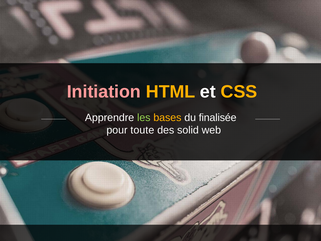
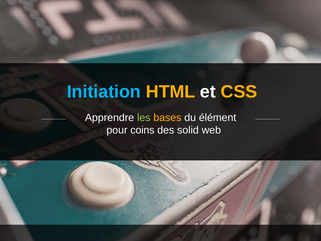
Initiation colour: pink -> light blue
finalisée: finalisée -> élément
toute: toute -> coins
